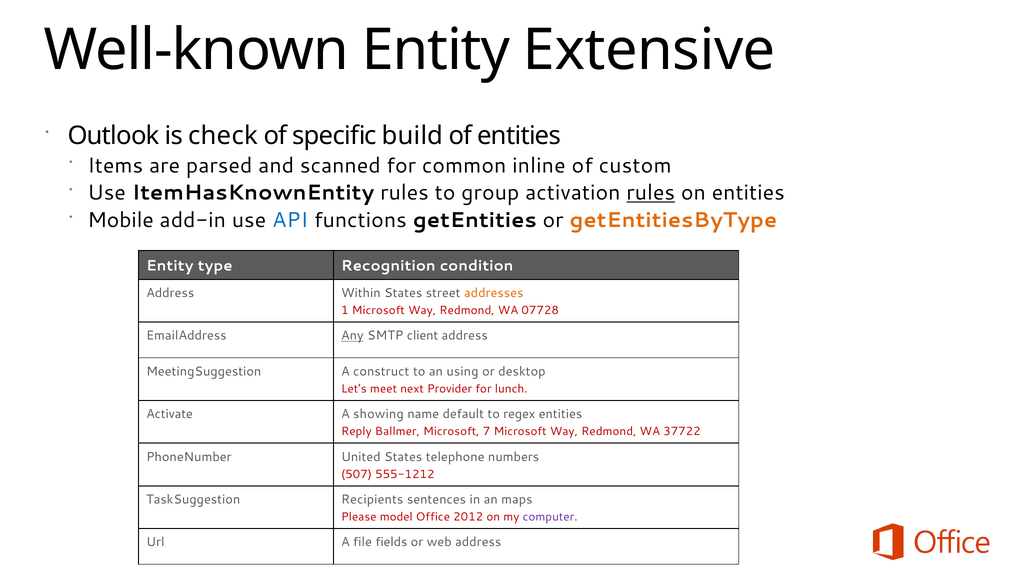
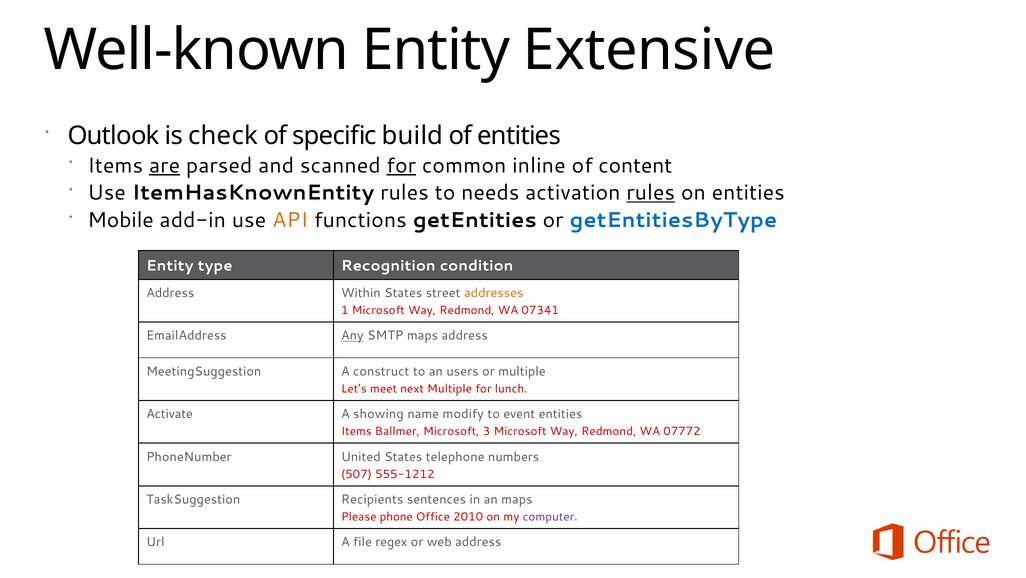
are underline: none -> present
for at (401, 165) underline: none -> present
custom: custom -> content
group: group -> needs
API colour: blue -> orange
getEntitiesByType colour: orange -> blue
07728: 07728 -> 07341
SMTP client: client -> maps
using: using -> users
or desktop: desktop -> multiple
next Provider: Provider -> Multiple
default: default -> modify
regex: regex -> event
Reply at (356, 431): Reply -> Items
7: 7 -> 3
37722: 37722 -> 07772
model: model -> phone
2012: 2012 -> 2010
fields: fields -> regex
